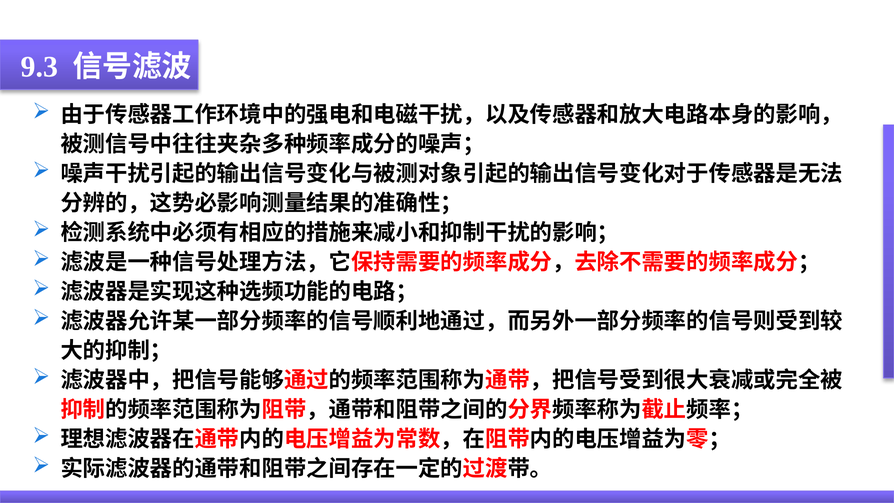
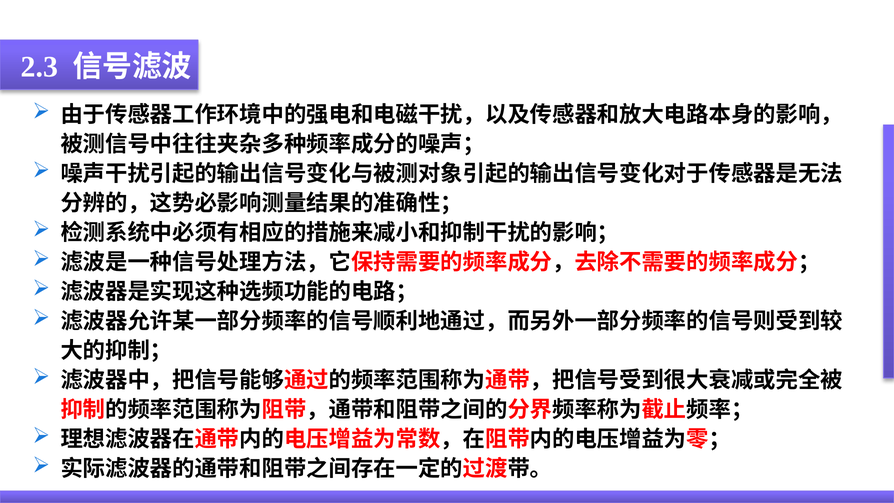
9.3: 9.3 -> 2.3
